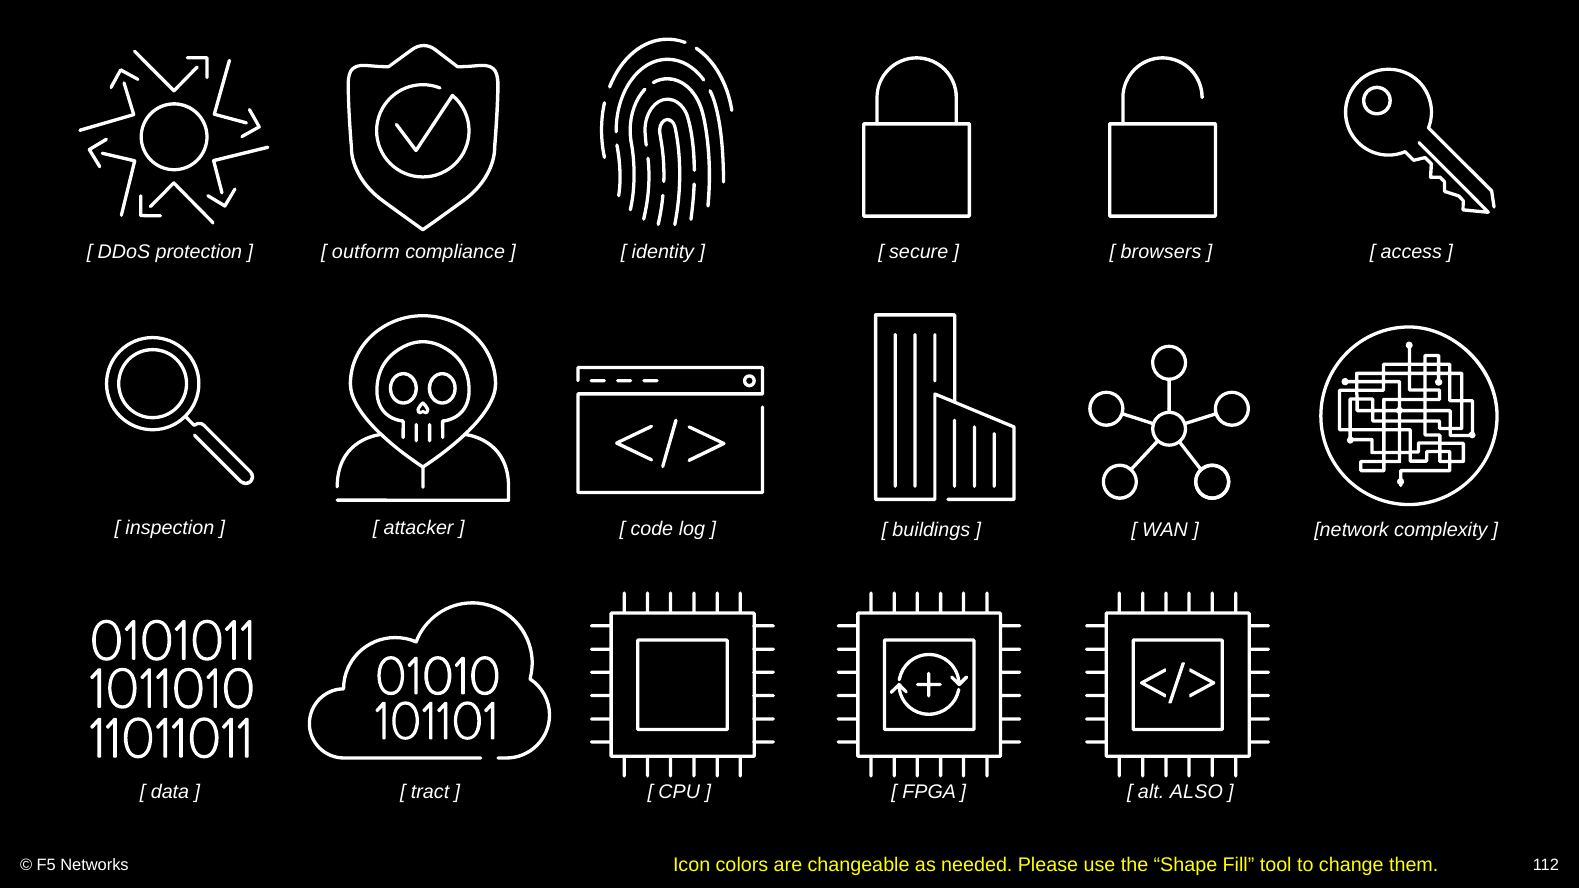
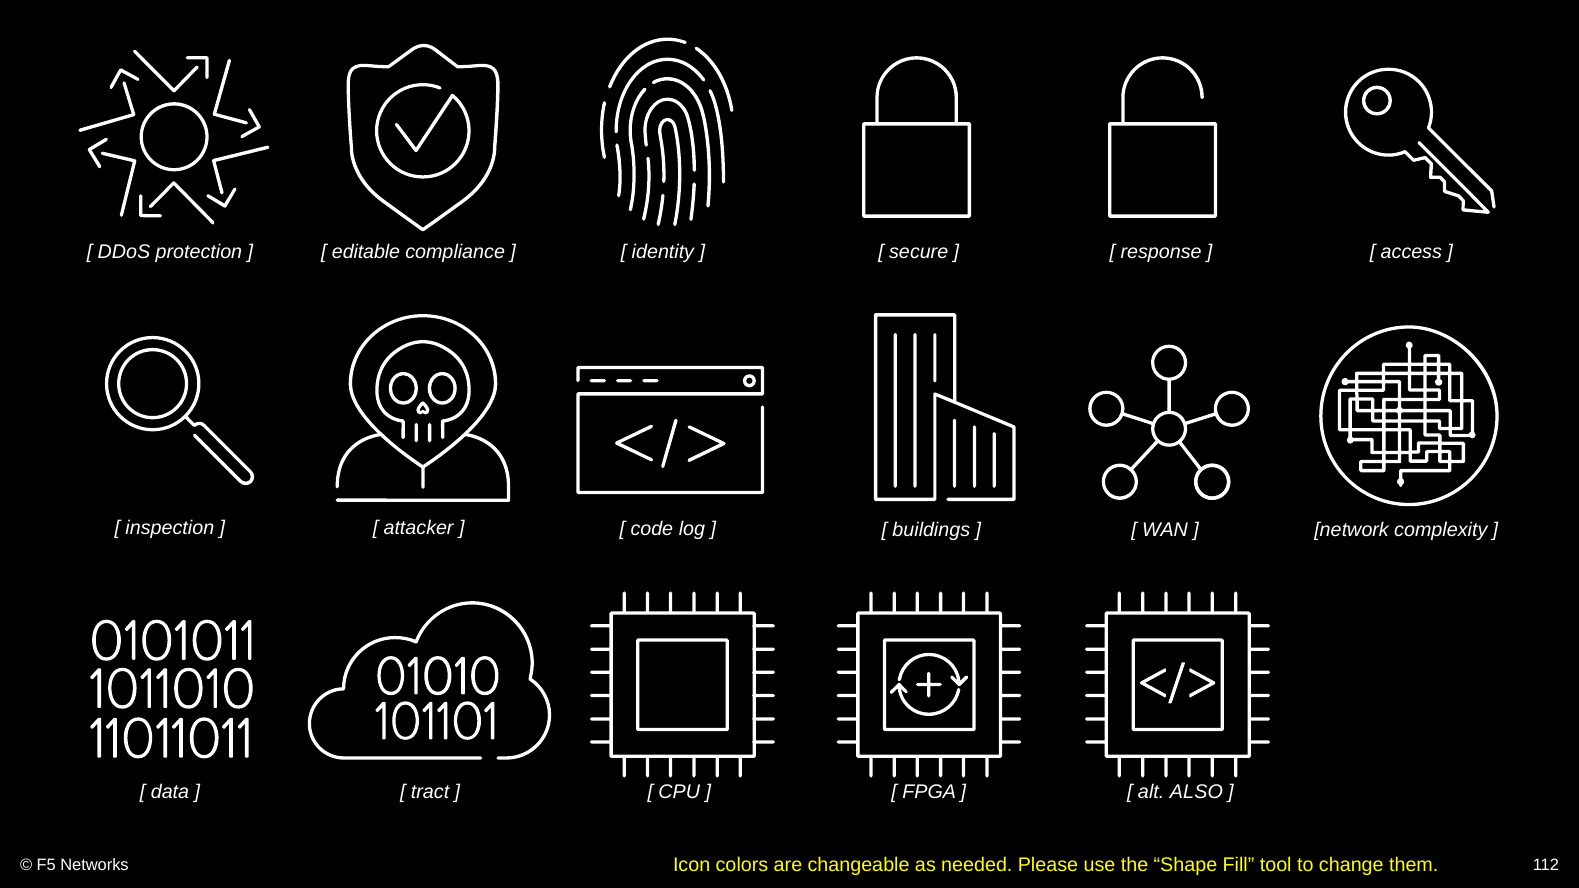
outform: outform -> editable
browsers: browsers -> response
